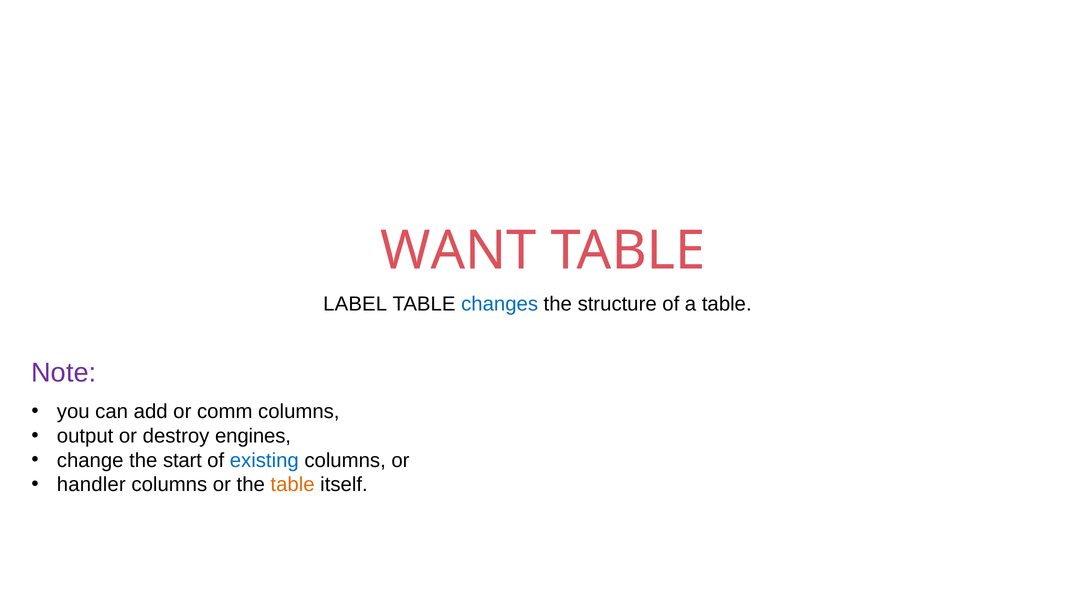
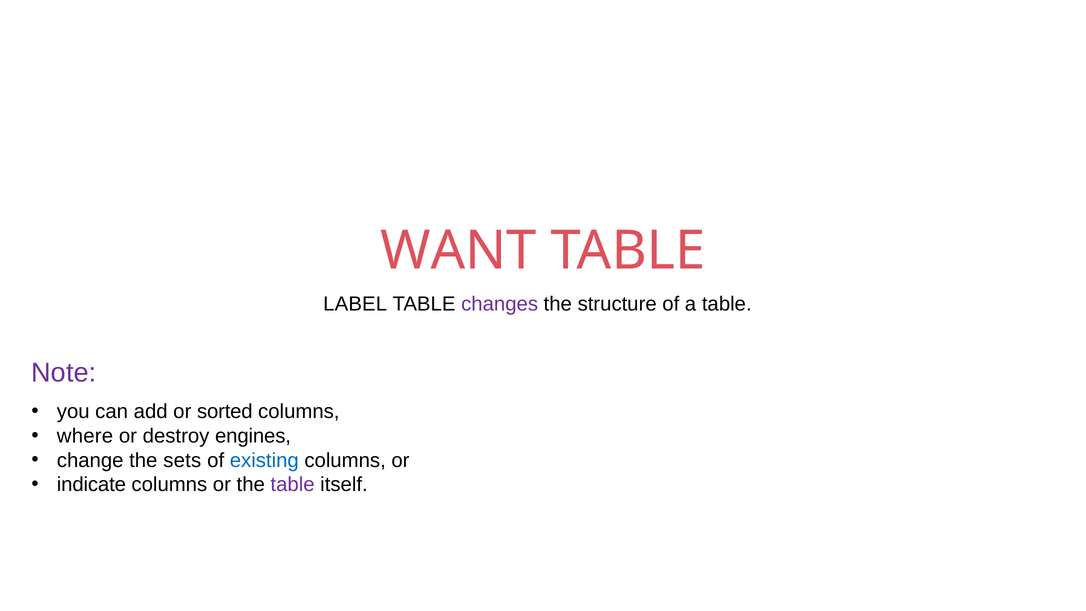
changes colour: blue -> purple
comm: comm -> sorted
output: output -> where
start: start -> sets
handler: handler -> indicate
table at (293, 485) colour: orange -> purple
